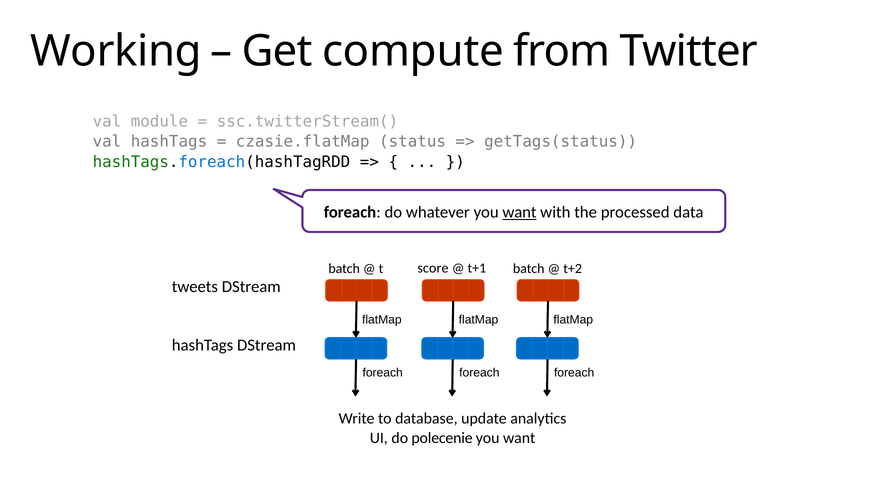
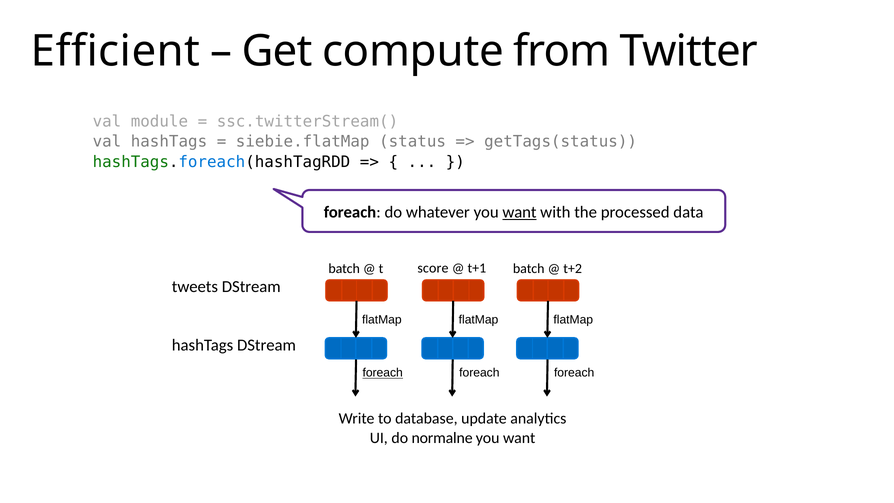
Working: Working -> Efficient
czasie.flatMap: czasie.flatMap -> siebie.flatMap
foreach at (383, 373) underline: none -> present
polecenie: polecenie -> normalne
